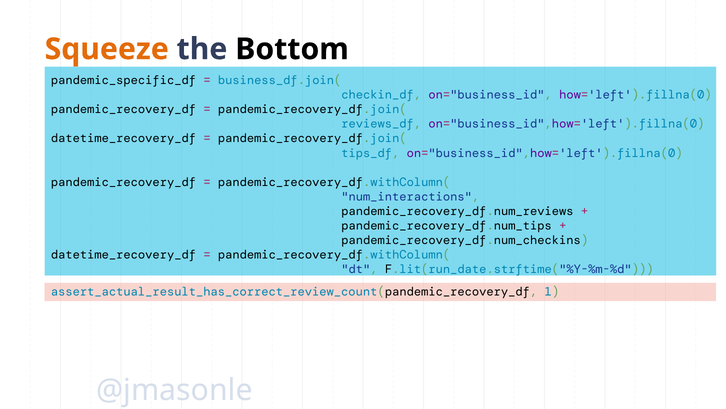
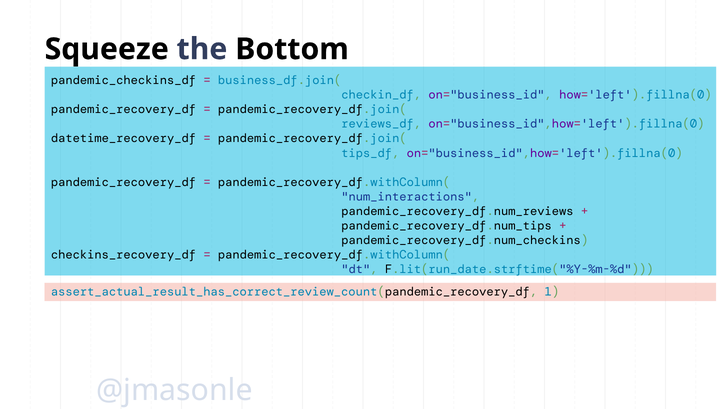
Squeeze colour: orange -> black
pandemic_specific_df: pandemic_specific_df -> pandemic_checkins_df
datetime_recovery_df at (123, 254): datetime_recovery_df -> checkins_recovery_df
